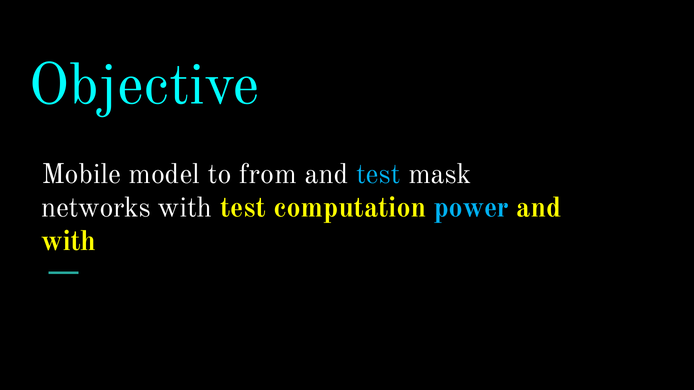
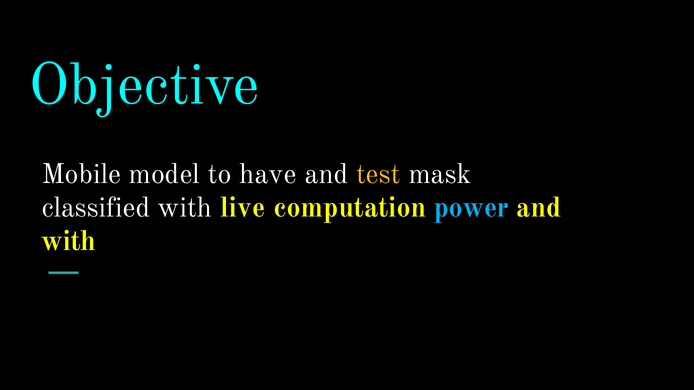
from: from -> have
test at (378, 174) colour: light blue -> yellow
networks: networks -> classified
with test: test -> live
